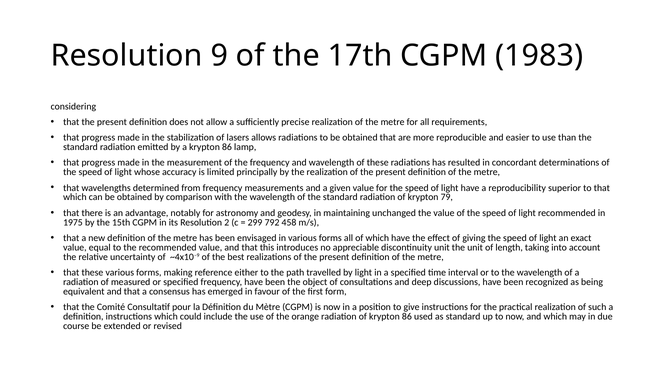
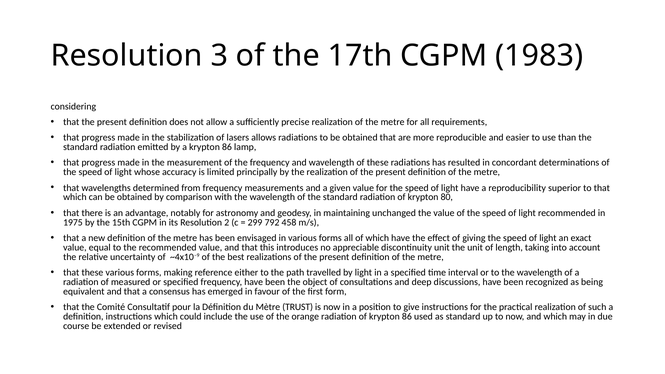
9: 9 -> 3
79: 79 -> 80
Mètre CGPM: CGPM -> TRUST
